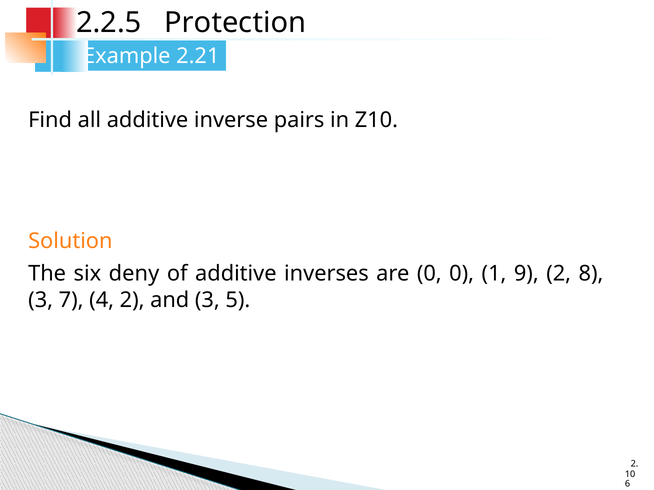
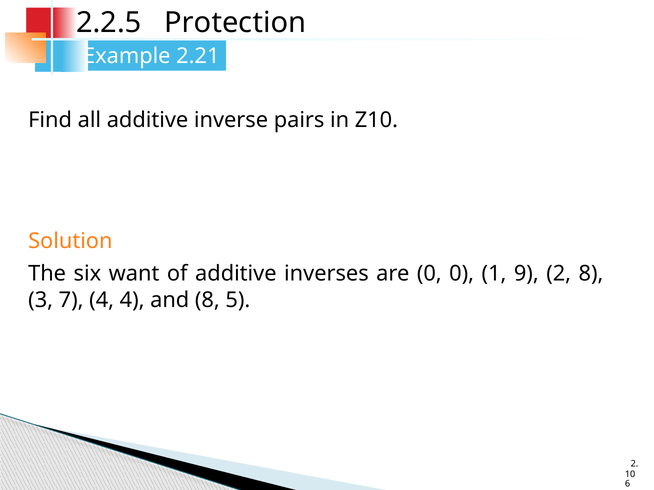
deny: deny -> want
4 2: 2 -> 4
and 3: 3 -> 8
